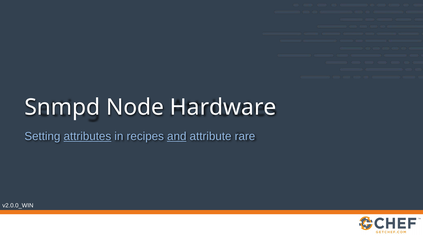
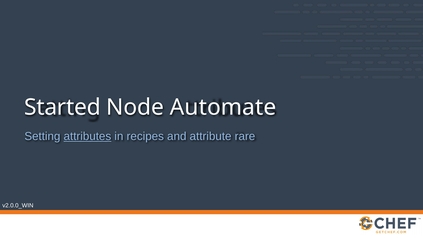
Snmpd: Snmpd -> Started
Hardware: Hardware -> Automate
and underline: present -> none
